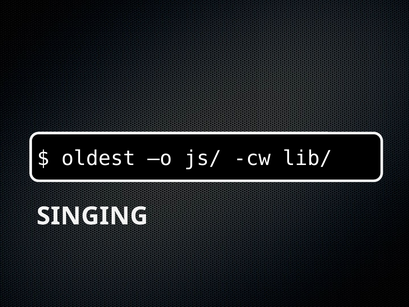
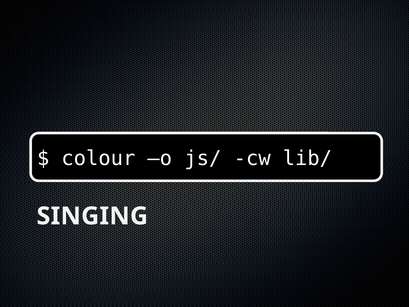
oldest: oldest -> colour
